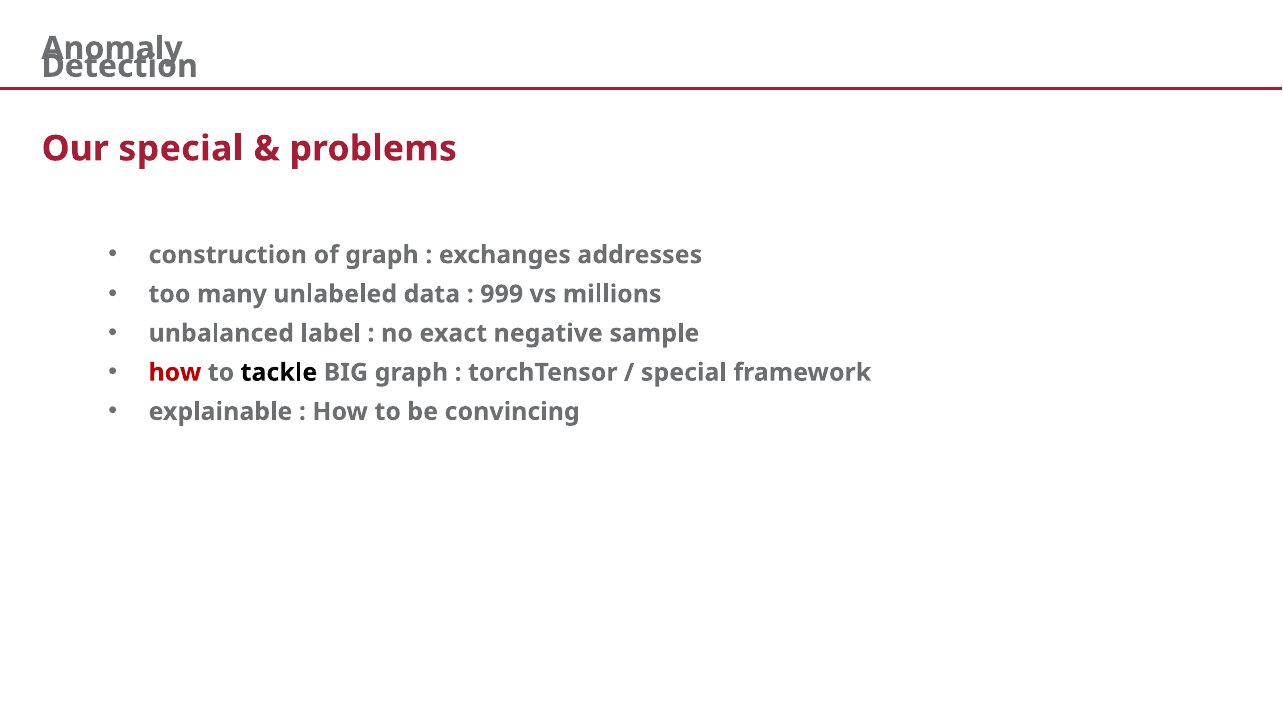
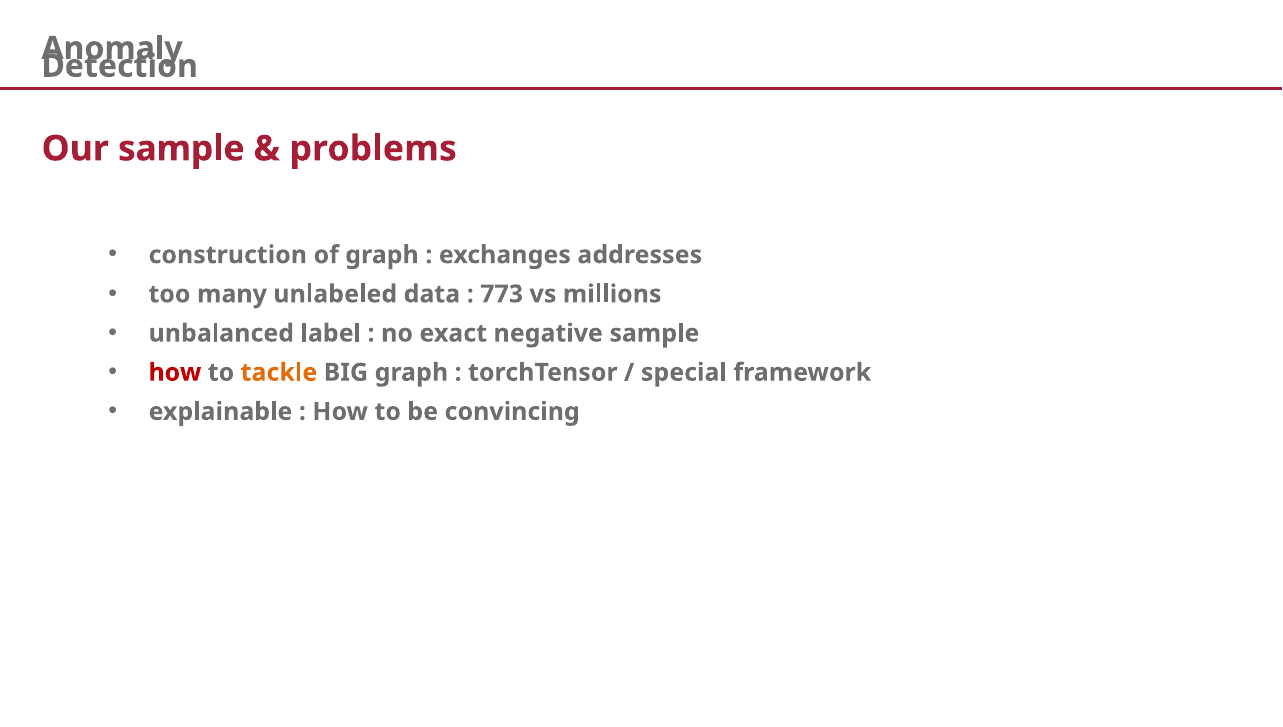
Our special: special -> sample
999: 999 -> 773
tackle colour: black -> orange
